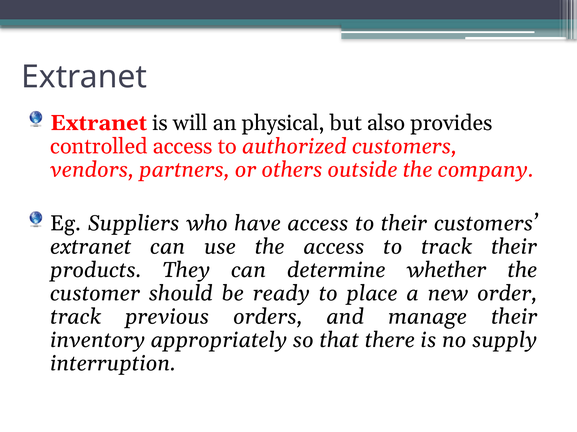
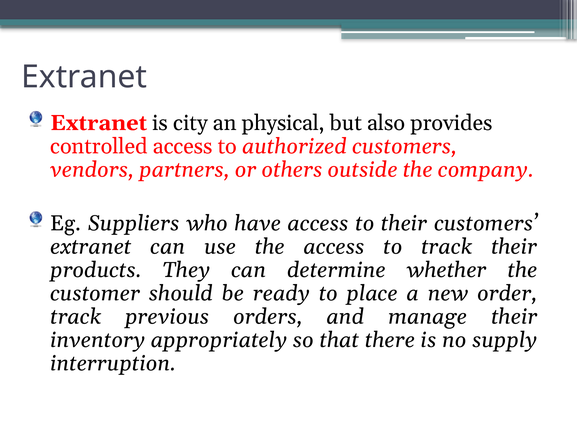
will: will -> city
